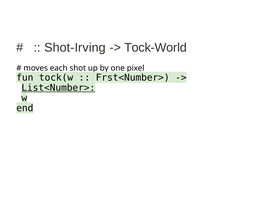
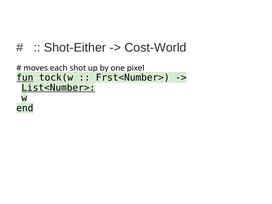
Shot-Irving: Shot-Irving -> Shot-Either
Tock-World: Tock-World -> Cost-World
fun underline: none -> present
